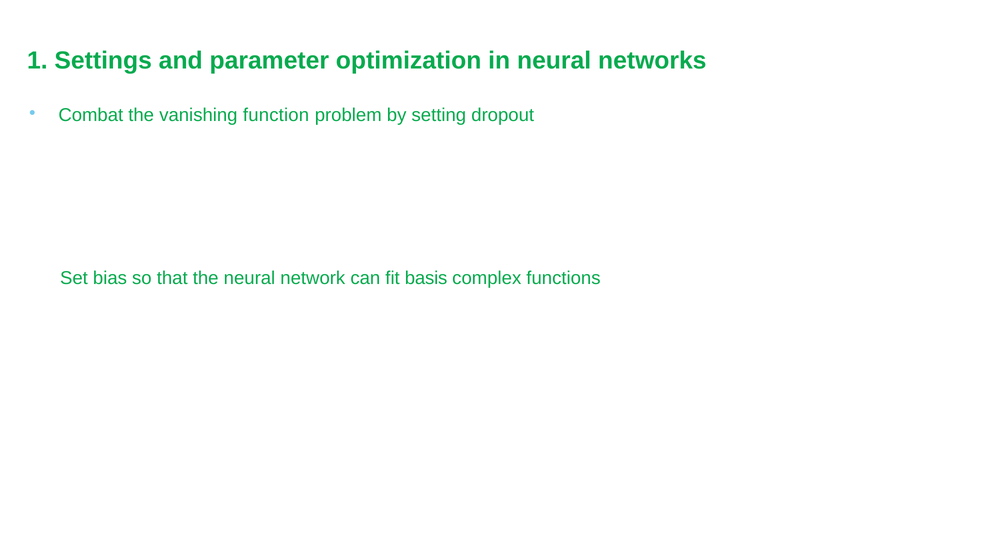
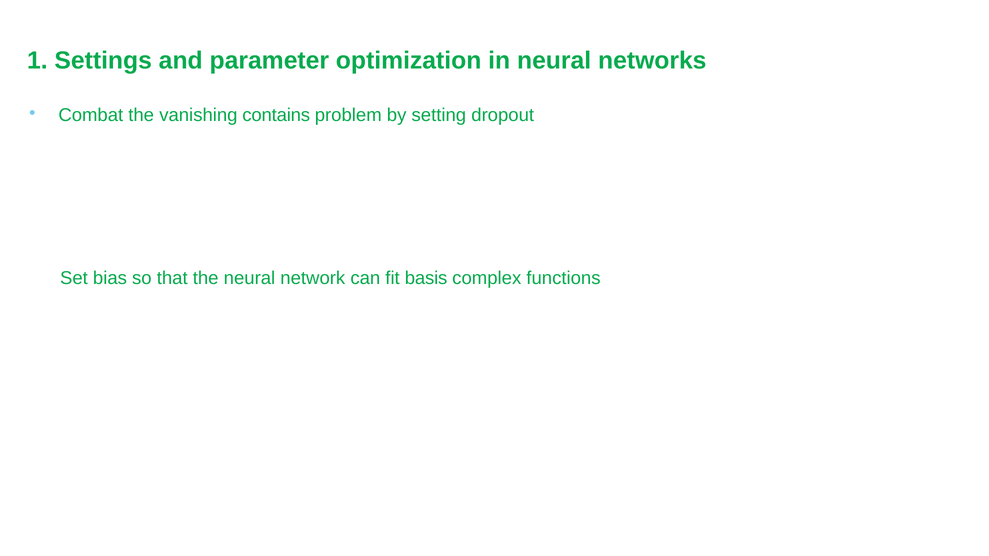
function: function -> contains
